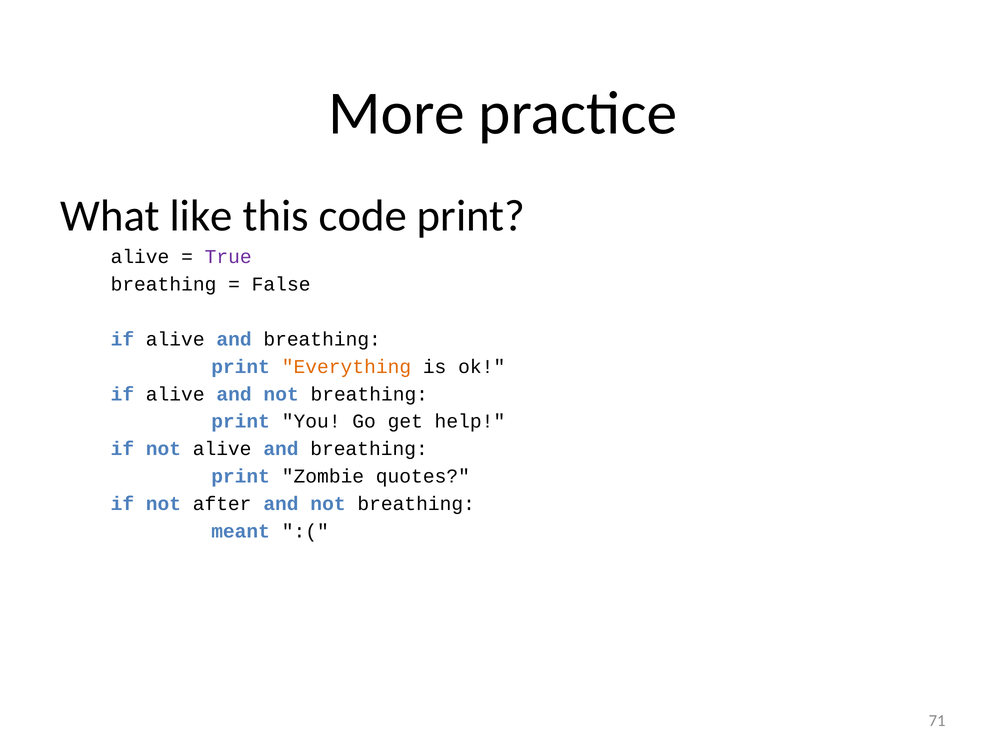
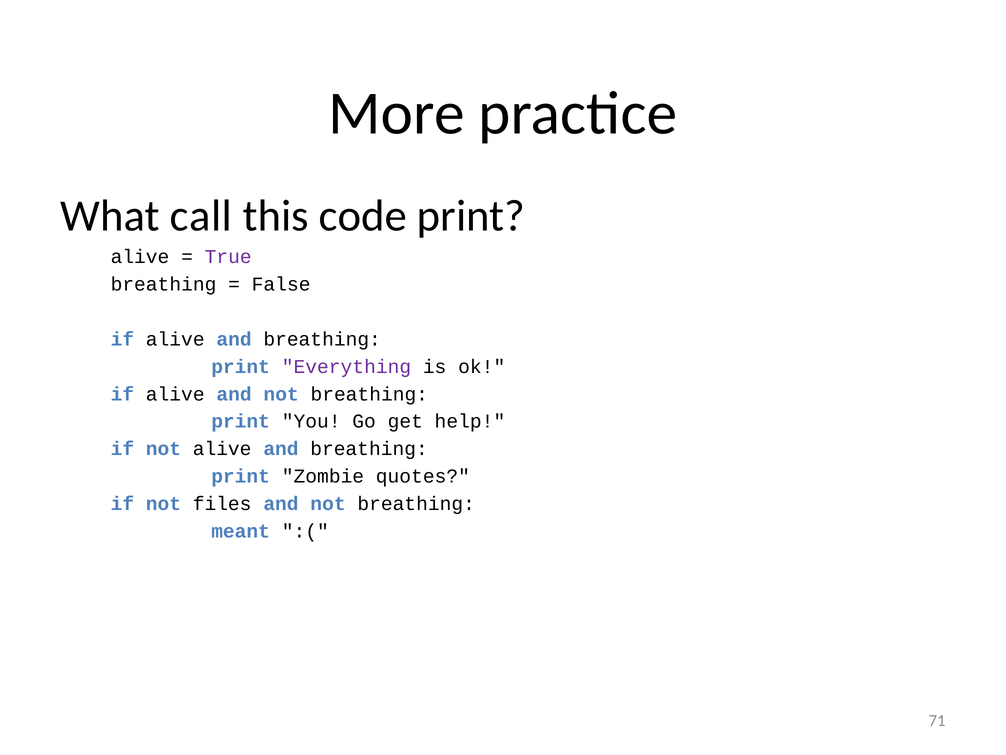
like: like -> call
Everything colour: orange -> purple
after: after -> files
